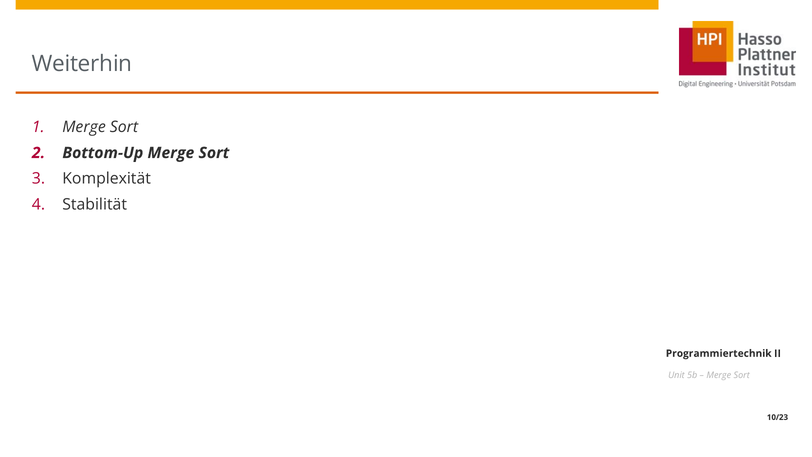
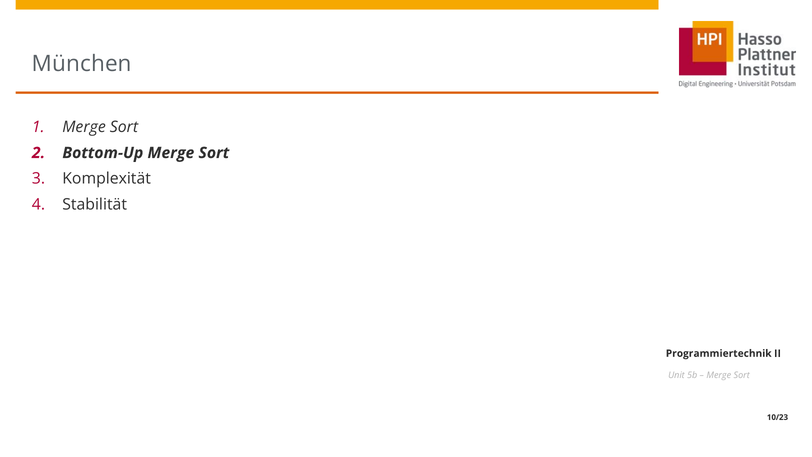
Weiterhin: Weiterhin -> München
